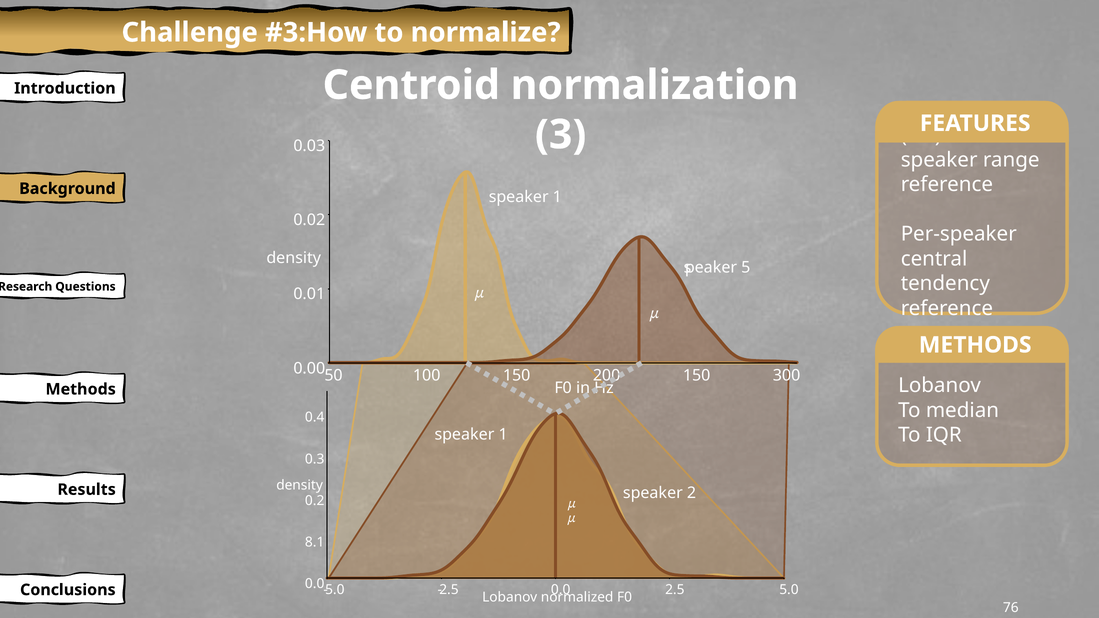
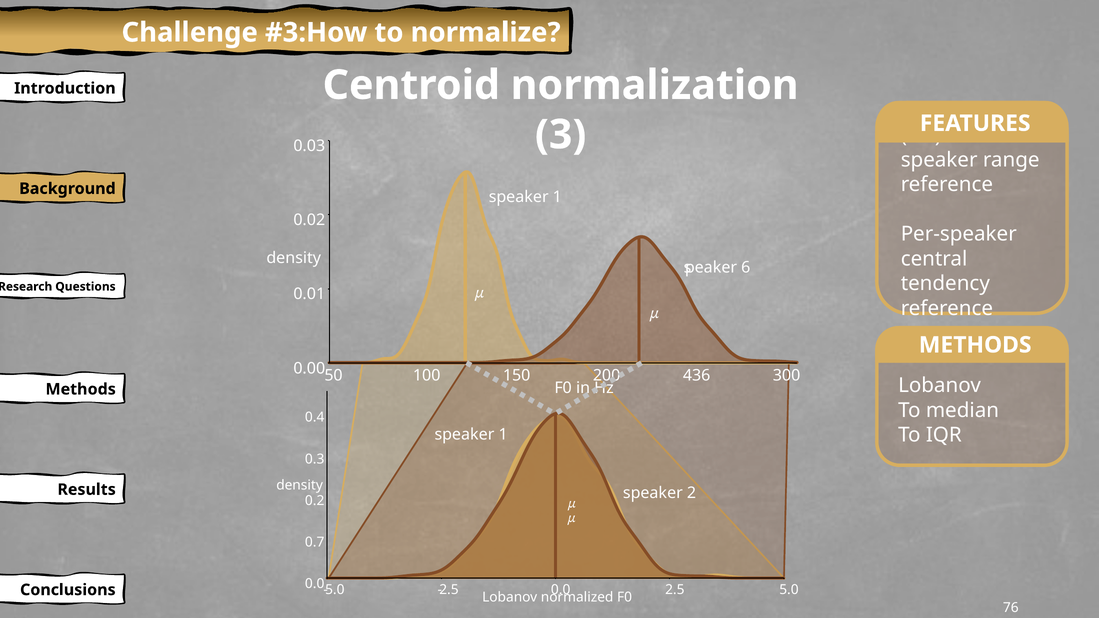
5: 5 -> 6
150 at (697, 376): 150 -> 436
8.1: 8.1 -> 0.7
